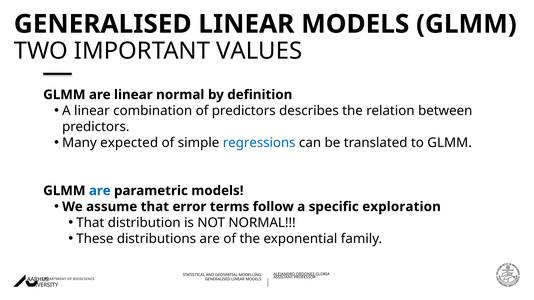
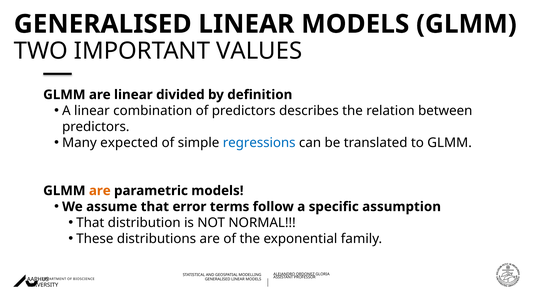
linear normal: normal -> divided
are at (100, 191) colour: blue -> orange
exploration: exploration -> assumption
